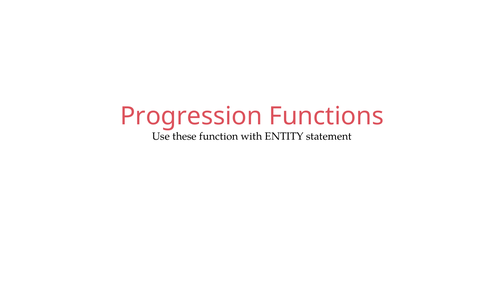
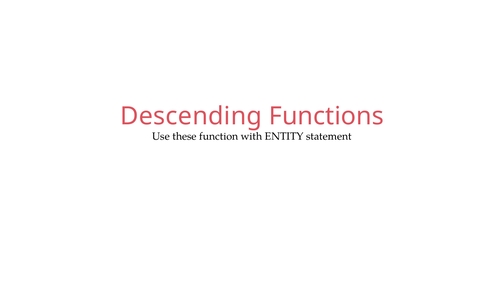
Progression: Progression -> Descending
